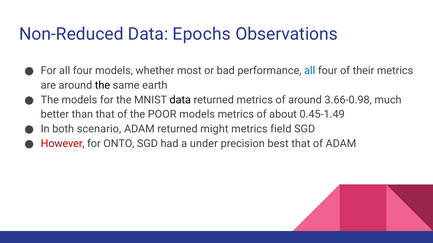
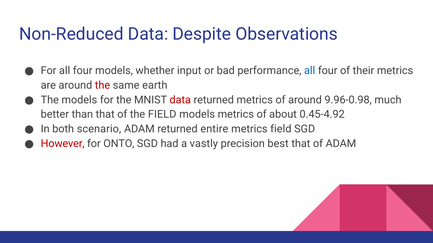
Epochs: Epochs -> Despite
most: most -> input
the at (103, 85) colour: black -> red
data at (180, 100) colour: black -> red
3.66-0.98: 3.66-0.98 -> 9.96-0.98
the POOR: POOR -> FIELD
0.45-1.49: 0.45-1.49 -> 0.45-4.92
might: might -> entire
under: under -> vastly
